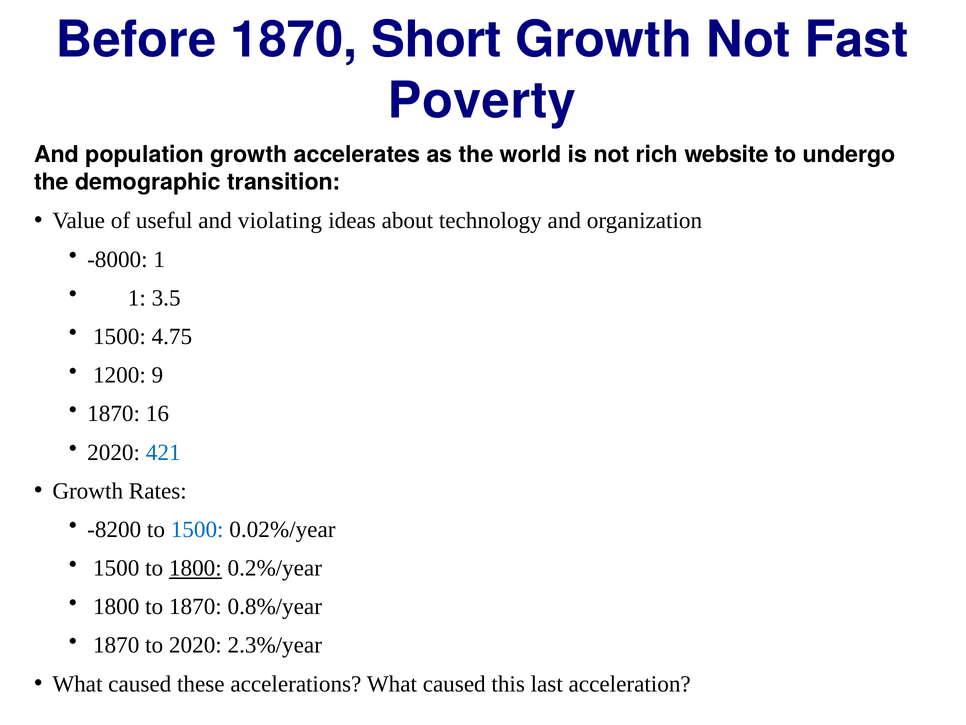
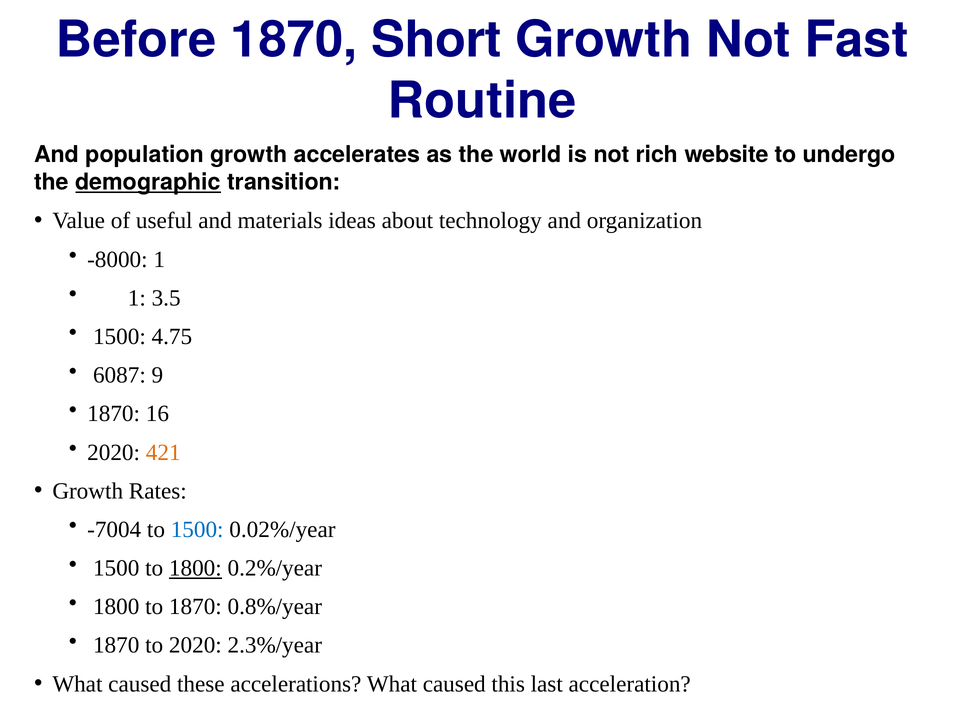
Poverty: Poverty -> Routine
demographic underline: none -> present
violating: violating -> materials
1200: 1200 -> 6087
421 colour: blue -> orange
-8200: -8200 -> -7004
